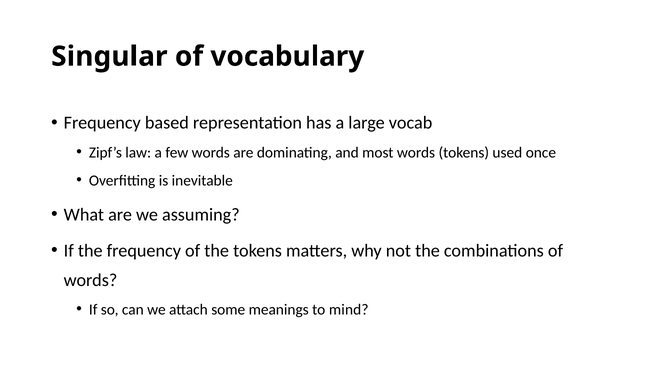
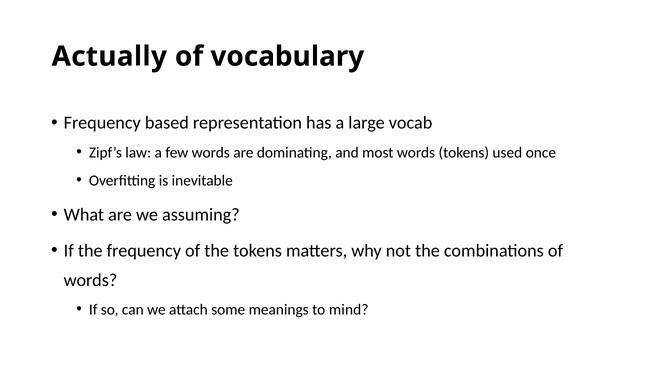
Singular: Singular -> Actually
